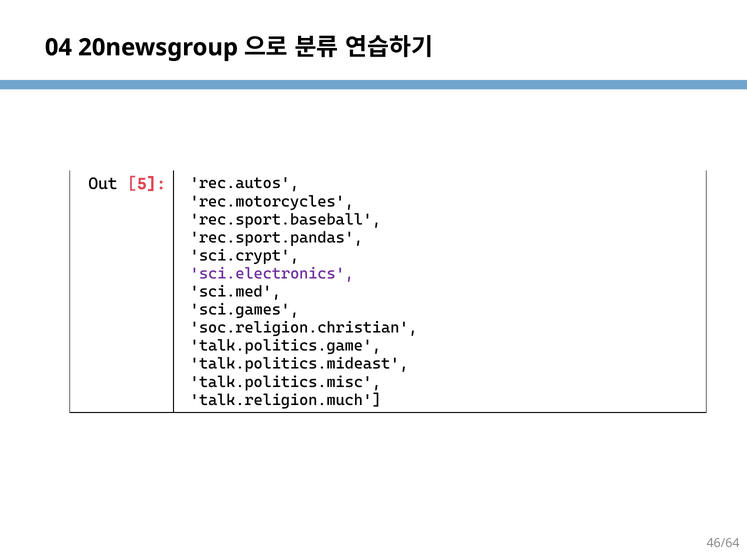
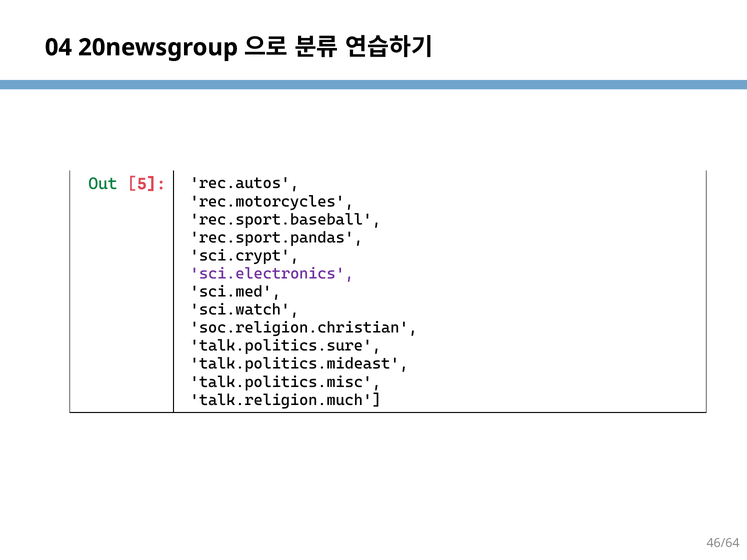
Out colour: black -> green
sci.games: sci.games -> sci.watch
talk.politics.game: talk.politics.game -> talk.politics.sure
